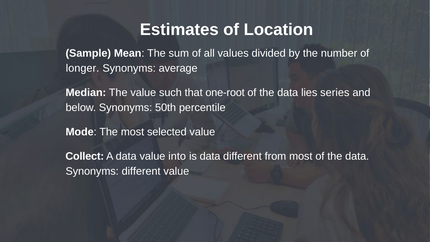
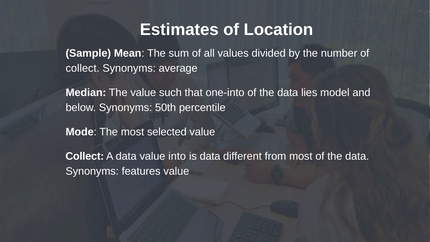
longer at (83, 68): longer -> collect
one-root: one-root -> one-into
series: series -> model
Synonyms different: different -> features
